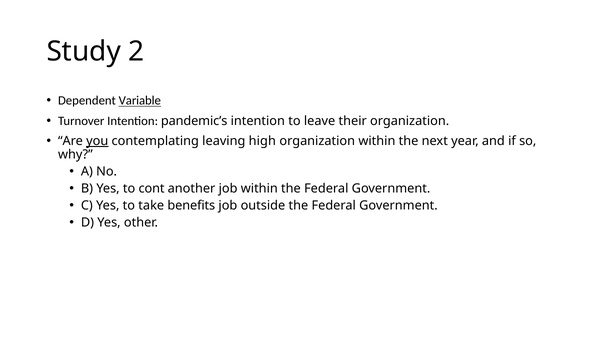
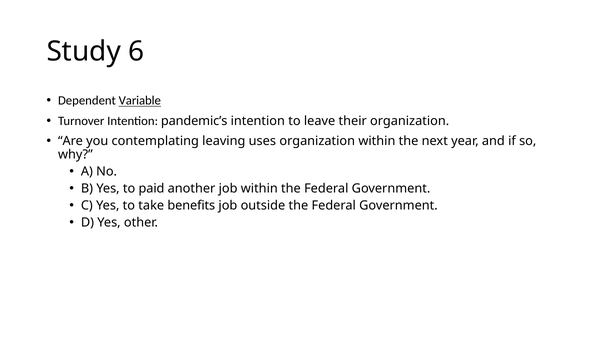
2: 2 -> 6
you underline: present -> none
high: high -> uses
cont: cont -> paid
